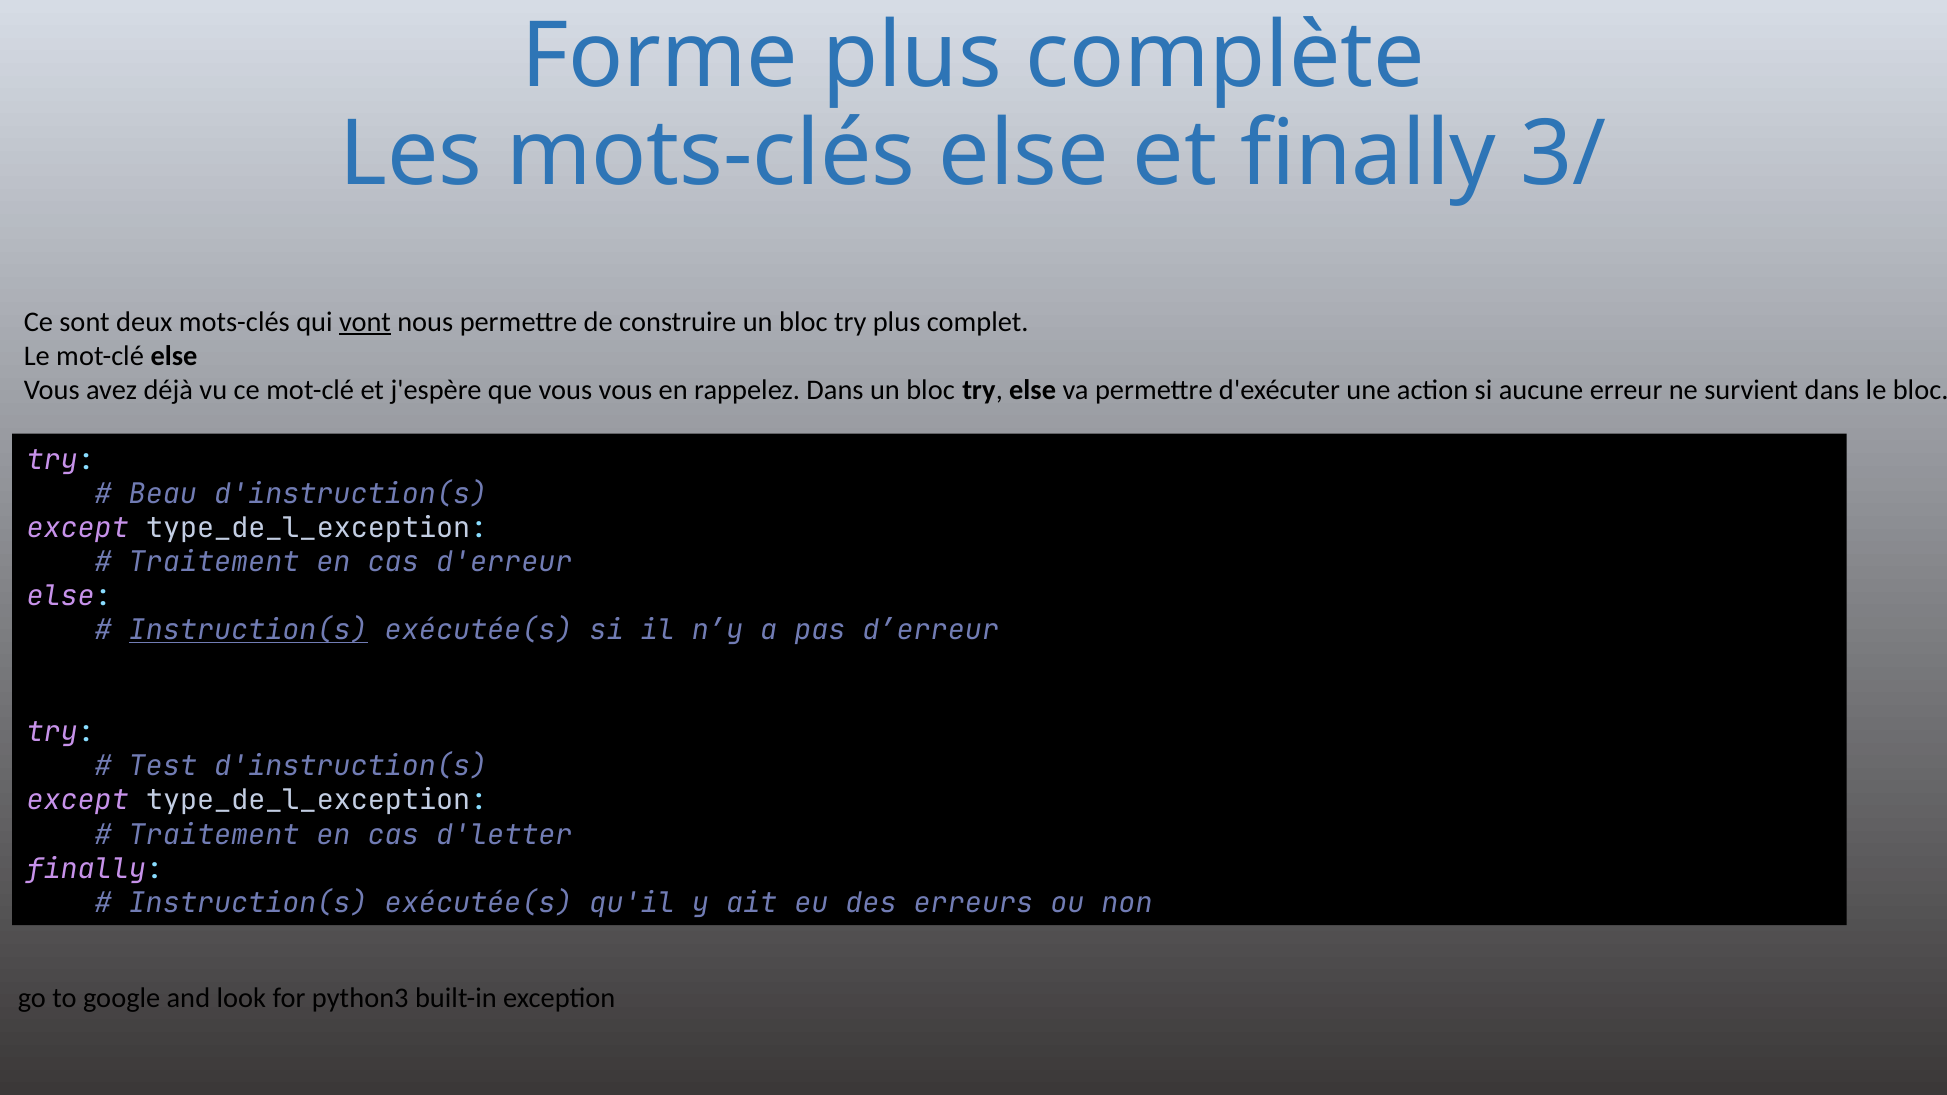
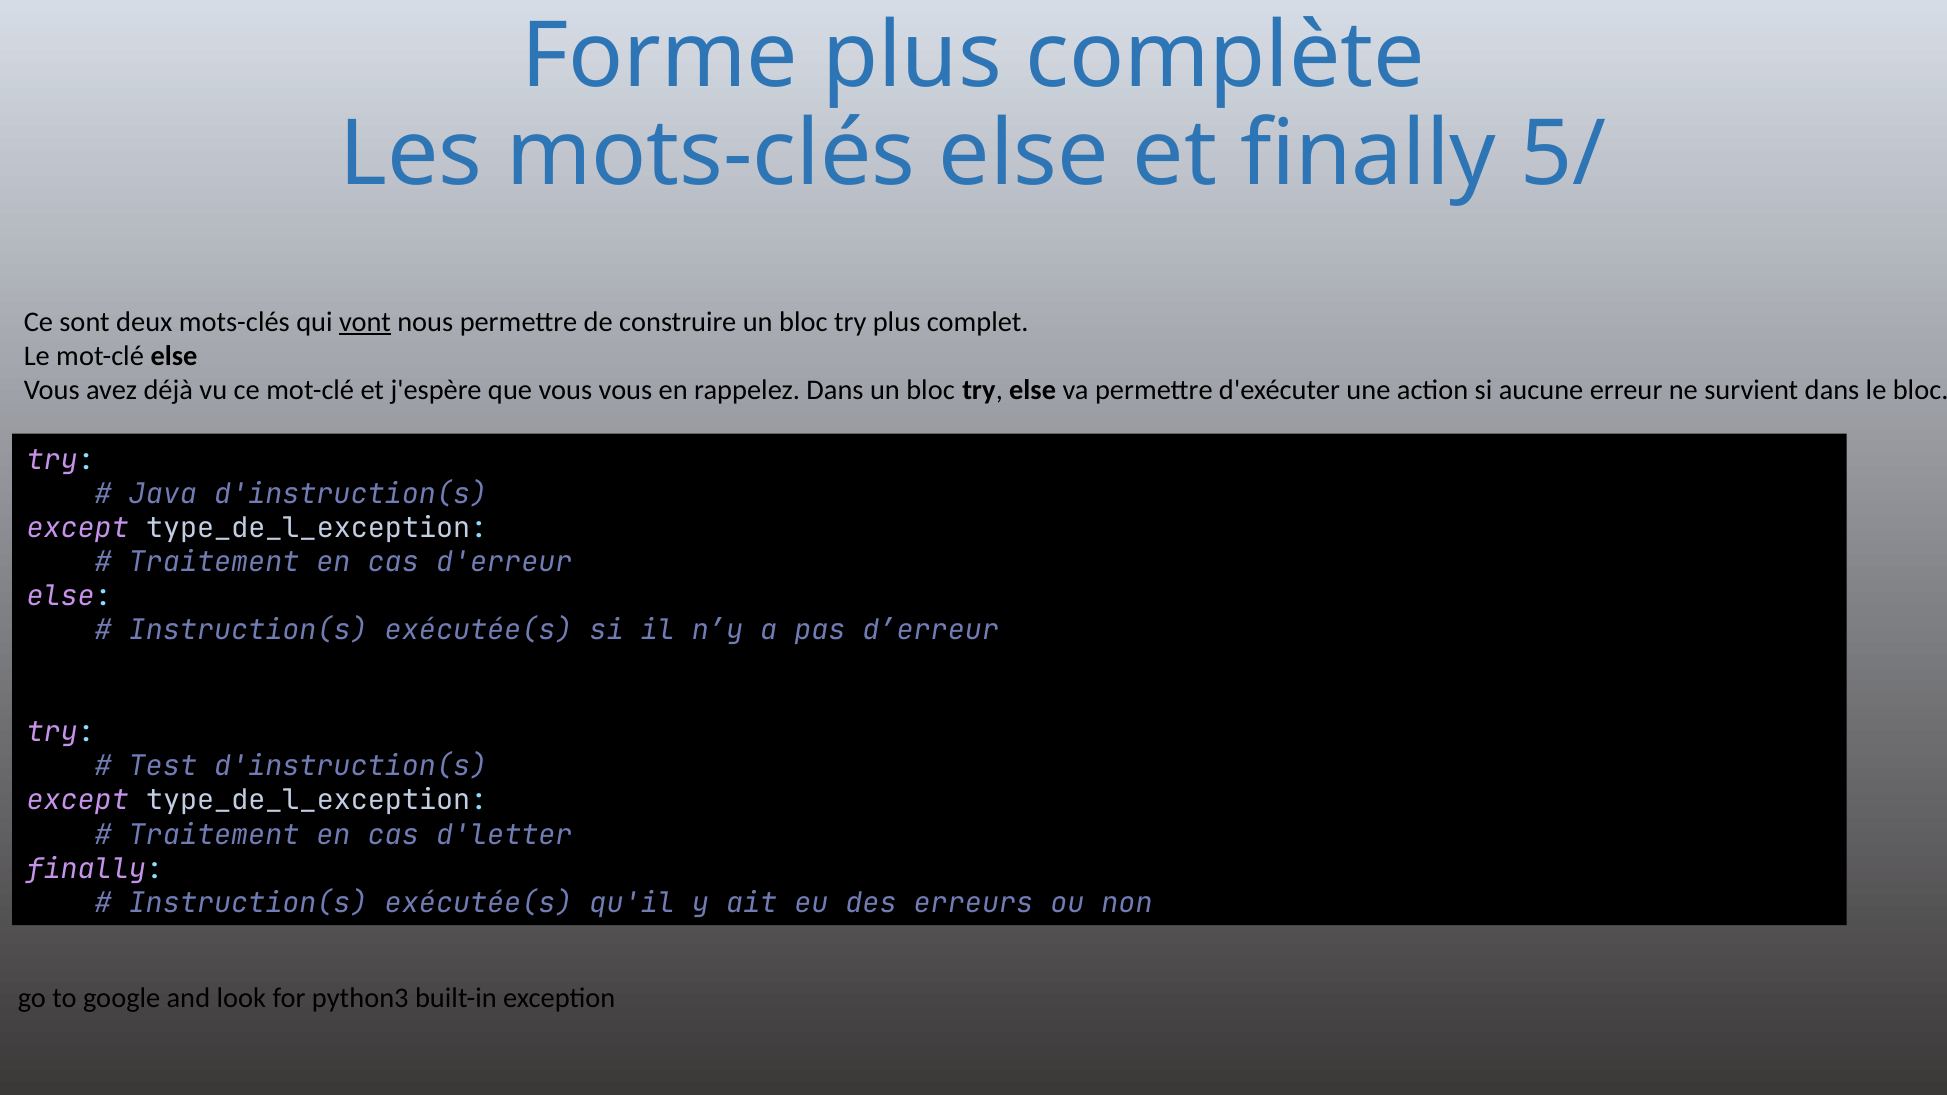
3/: 3/ -> 5/
Beau: Beau -> Java
Instruction(s at (248, 630) underline: present -> none
